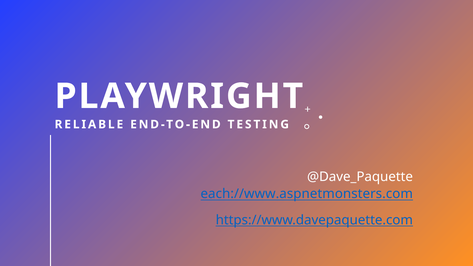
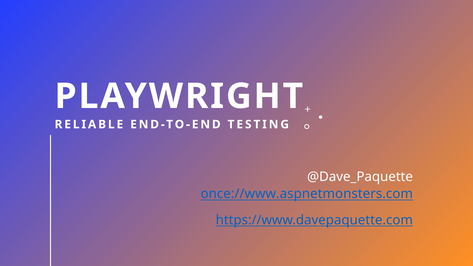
each://www.aspnetmonsters.com: each://www.aspnetmonsters.com -> once://www.aspnetmonsters.com
